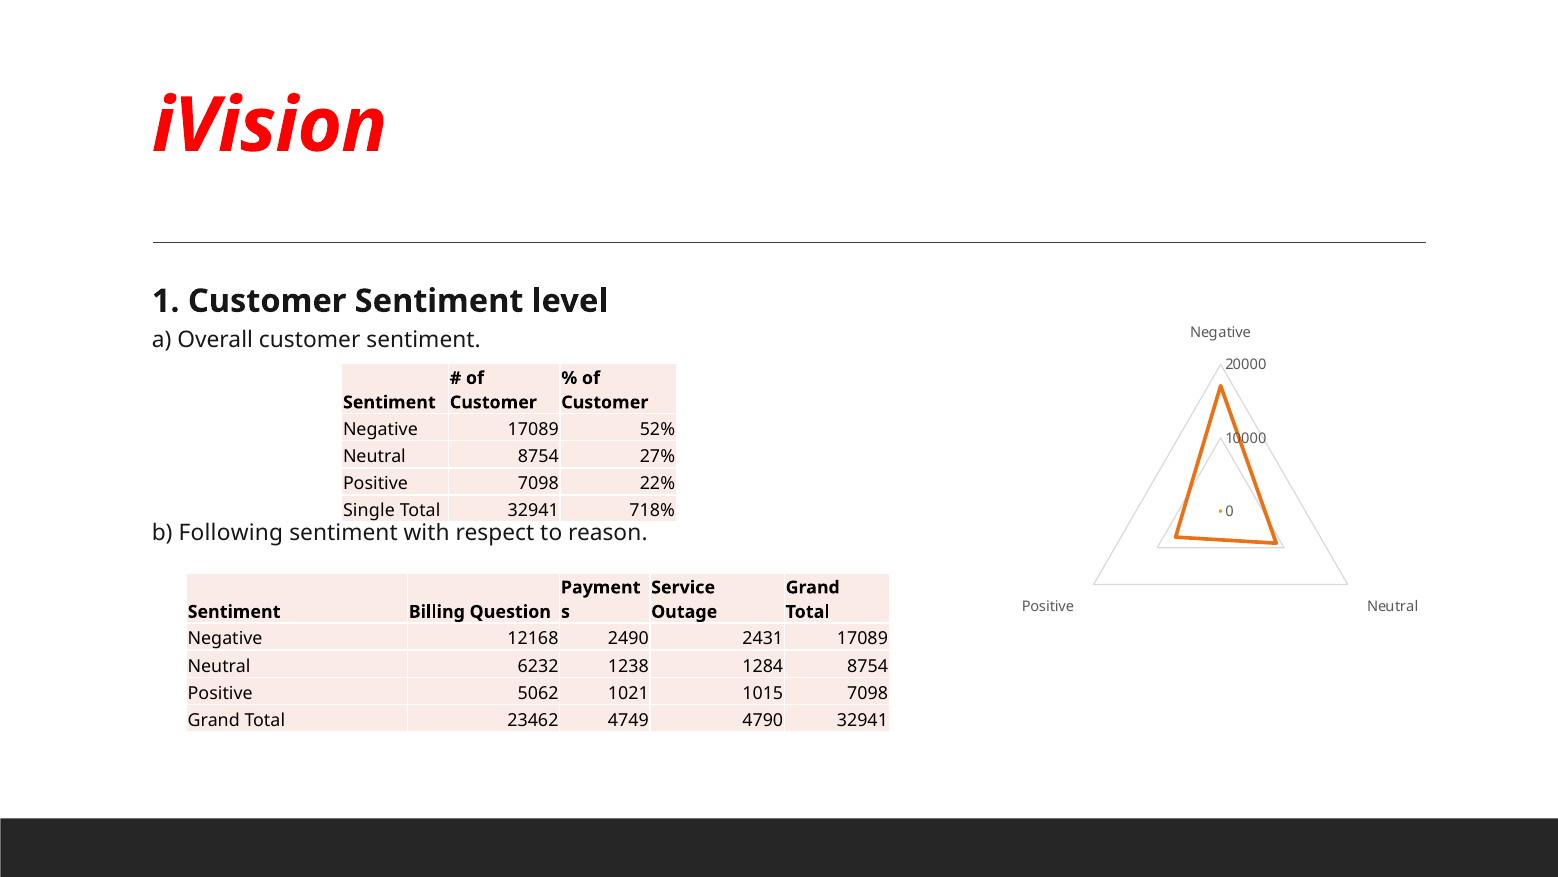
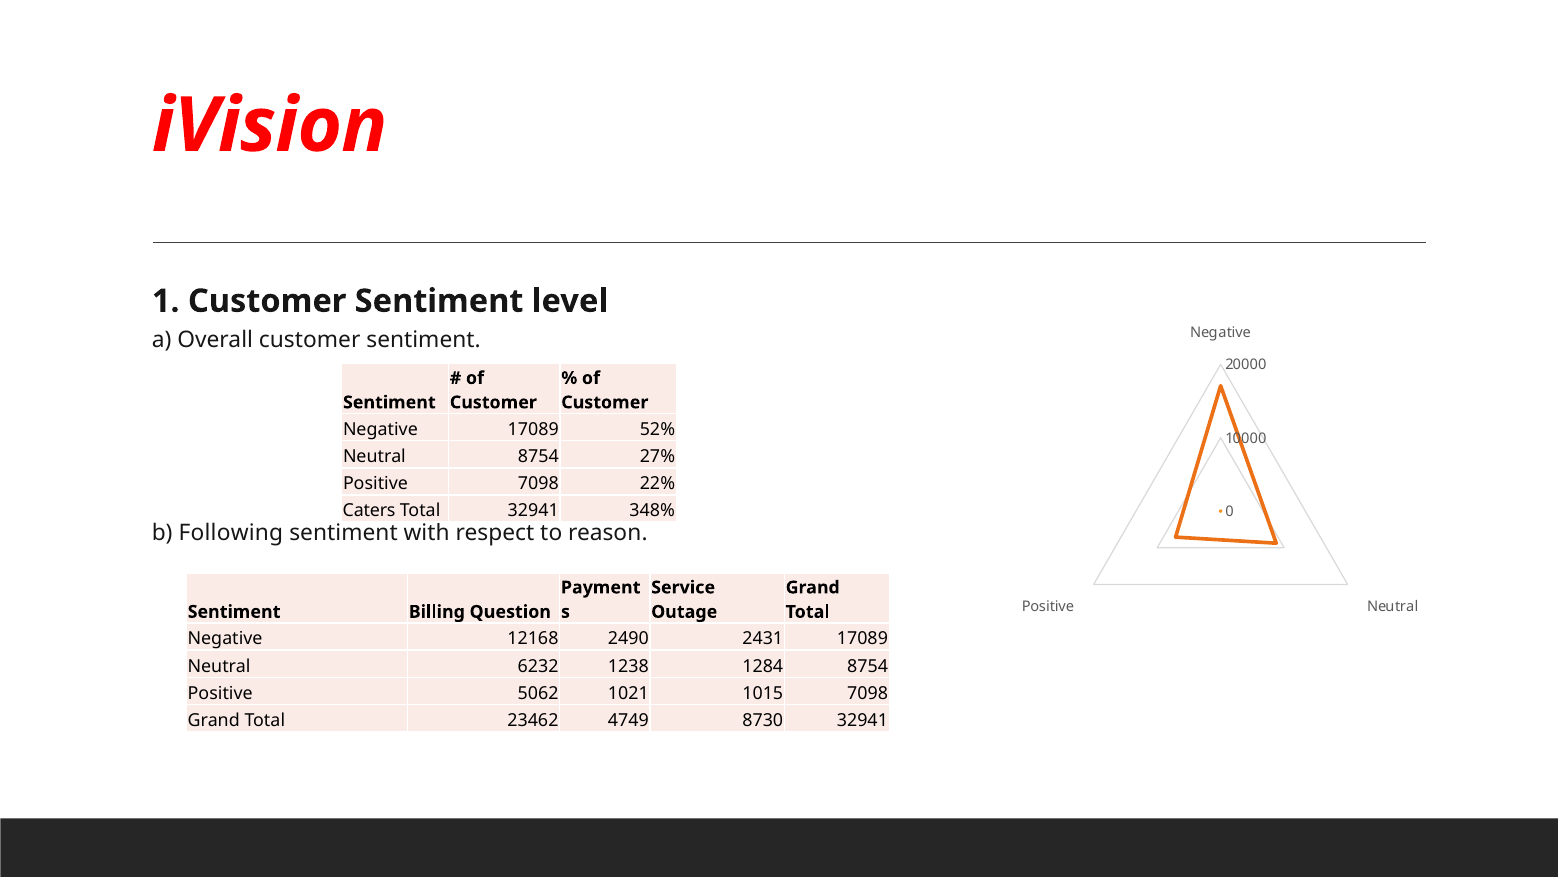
Single: Single -> Caters
718%: 718% -> 348%
4790: 4790 -> 8730
